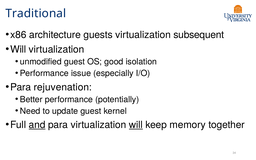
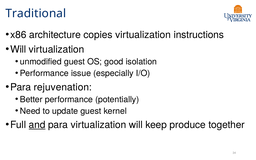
guests: guests -> copies
subsequent: subsequent -> instructions
will at (136, 125) underline: present -> none
memory: memory -> produce
